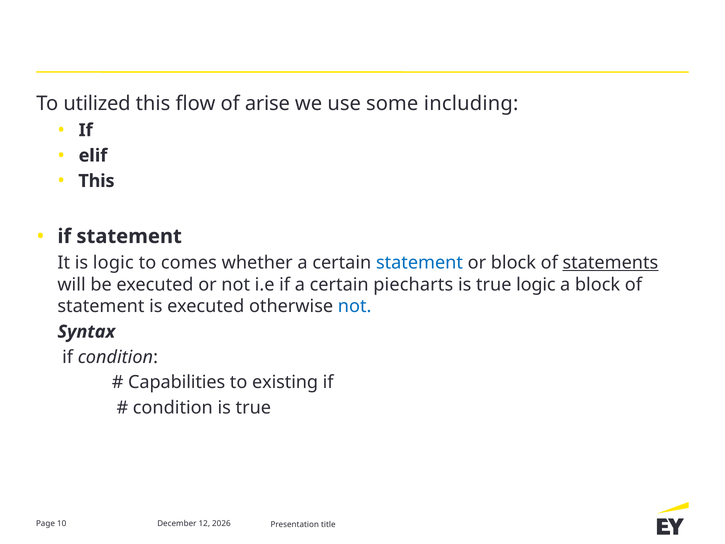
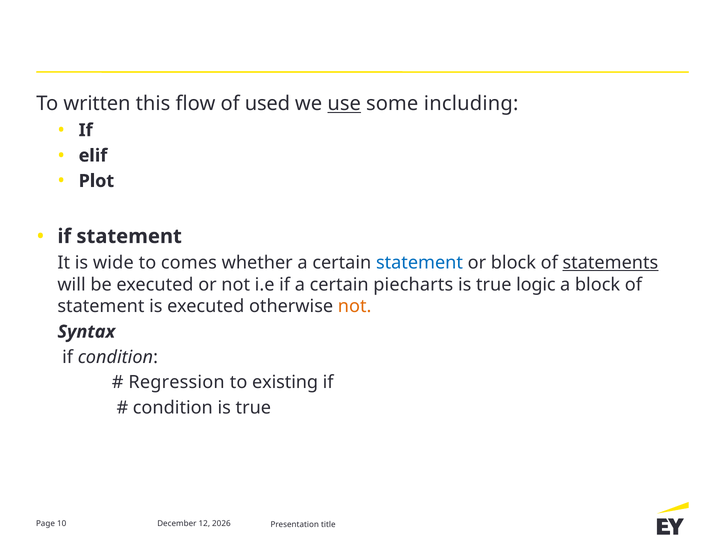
utilized: utilized -> written
arise: arise -> used
use underline: none -> present
This at (96, 181): This -> Plot
is logic: logic -> wide
not at (355, 306) colour: blue -> orange
Capabilities: Capabilities -> Regression
